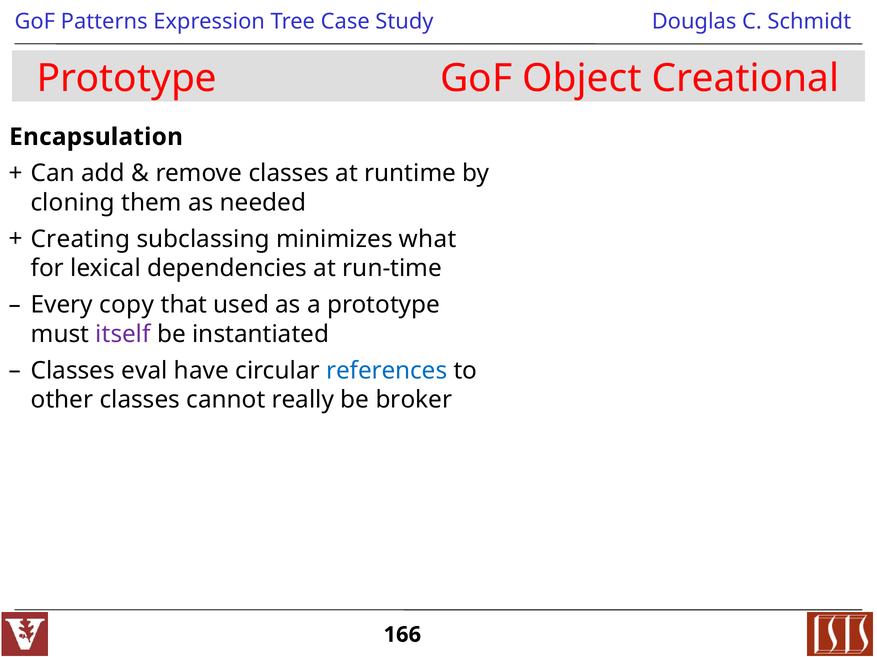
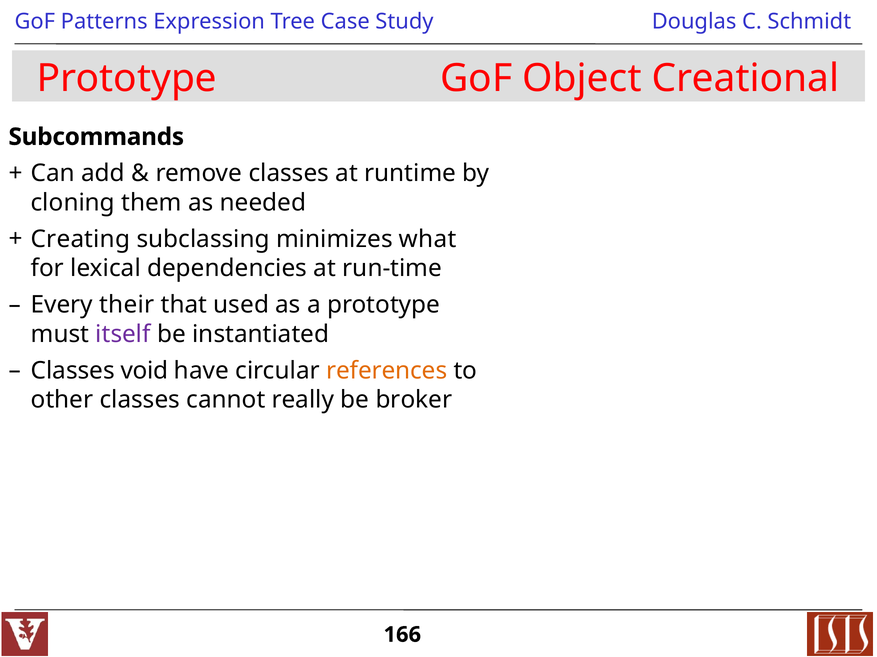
Encapsulation: Encapsulation -> Subcommands
copy: copy -> their
eval: eval -> void
references colour: blue -> orange
